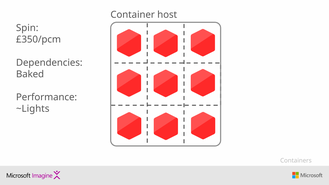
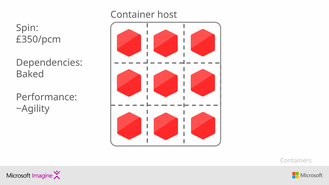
~Lights: ~Lights -> ~Agility
